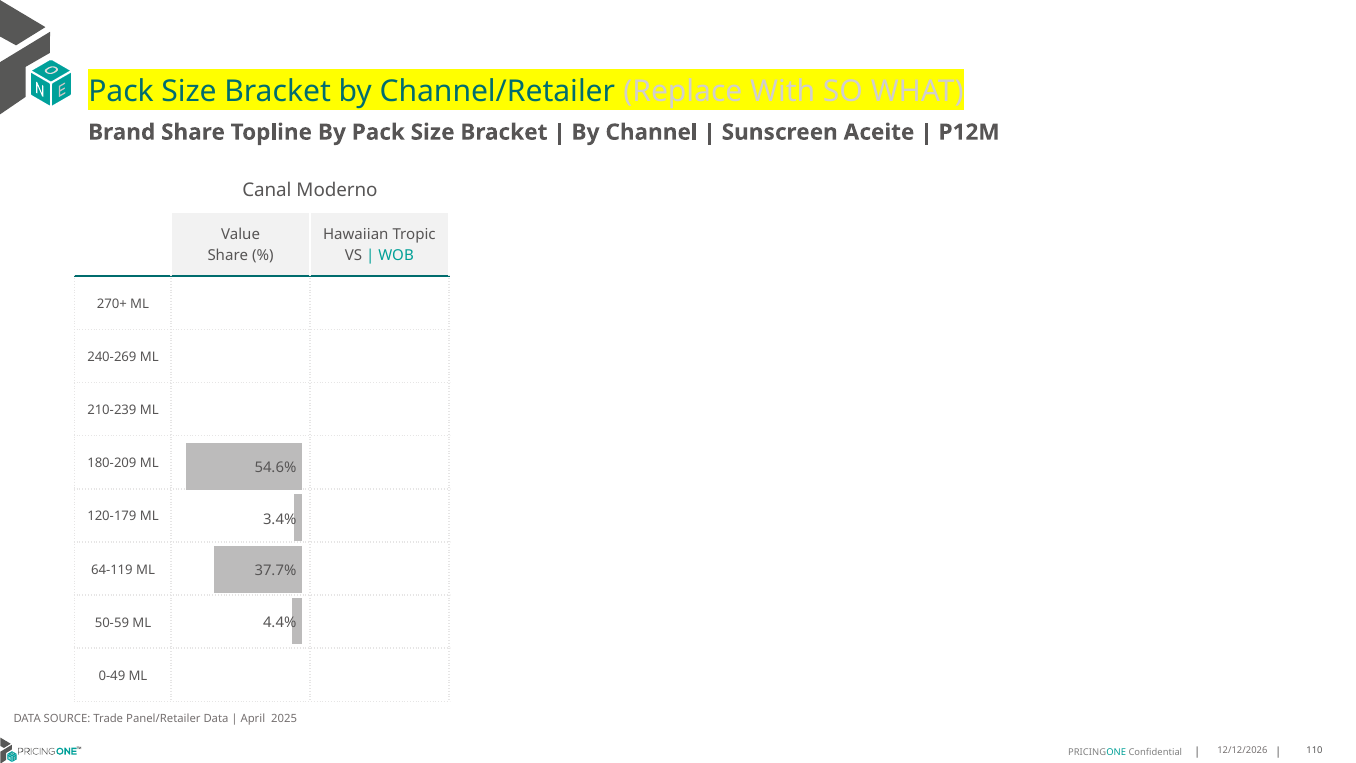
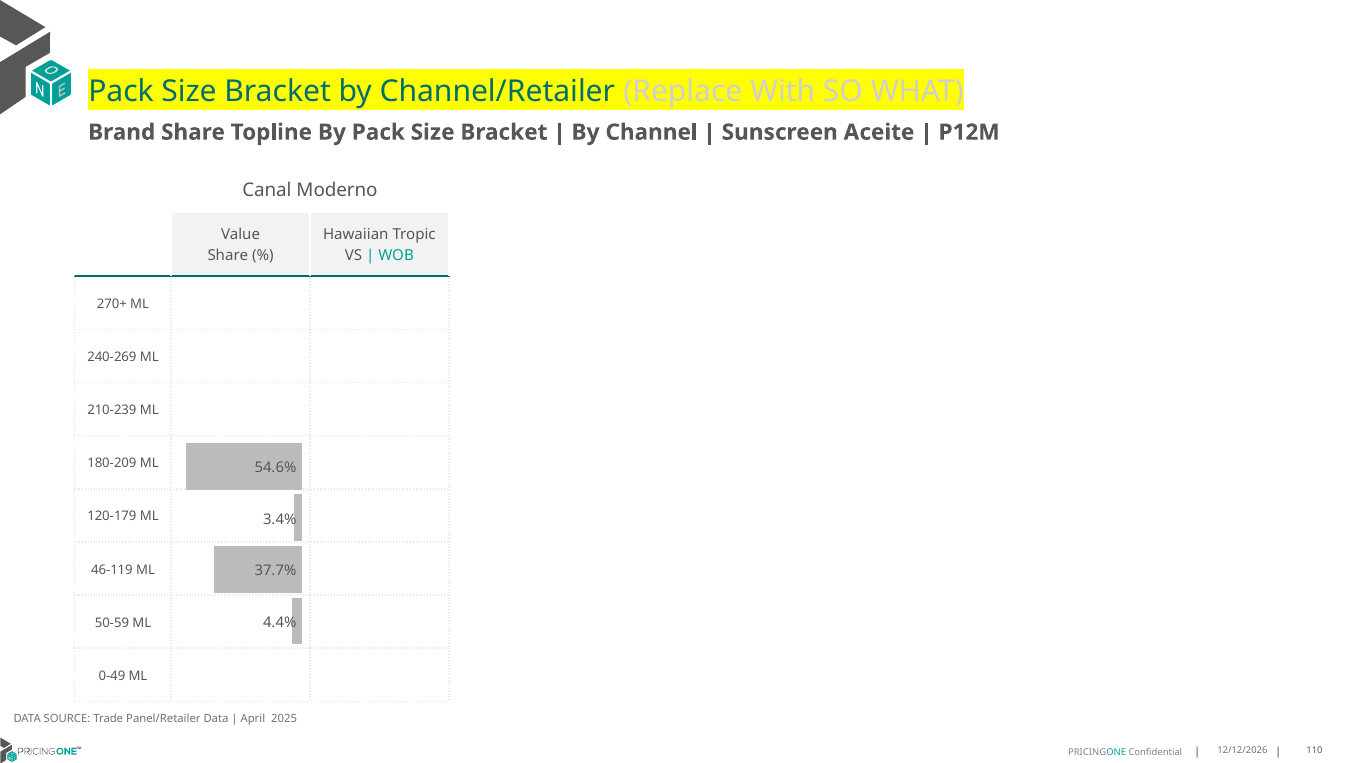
64-119: 64-119 -> 46-119
